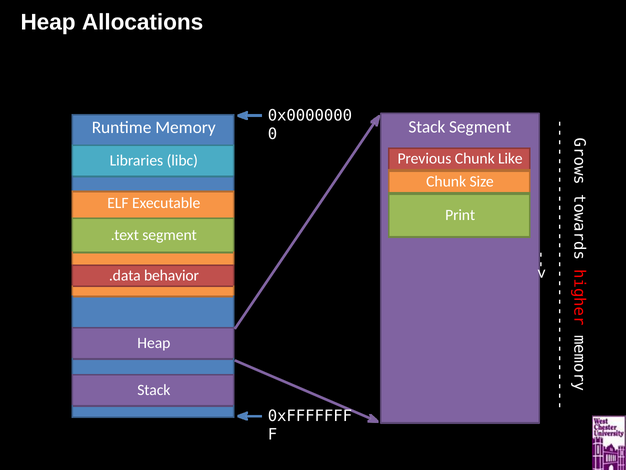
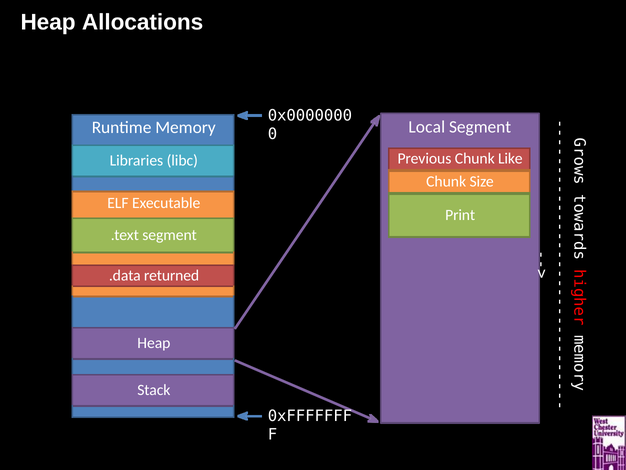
Stack at (427, 127): Stack -> Local
behavior: behavior -> returned
